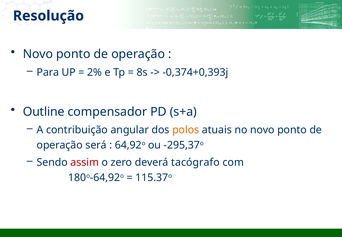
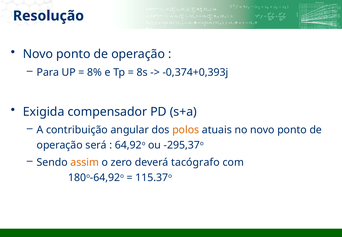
2%: 2% -> 8%
Outline: Outline -> Exigida
assim colour: red -> orange
